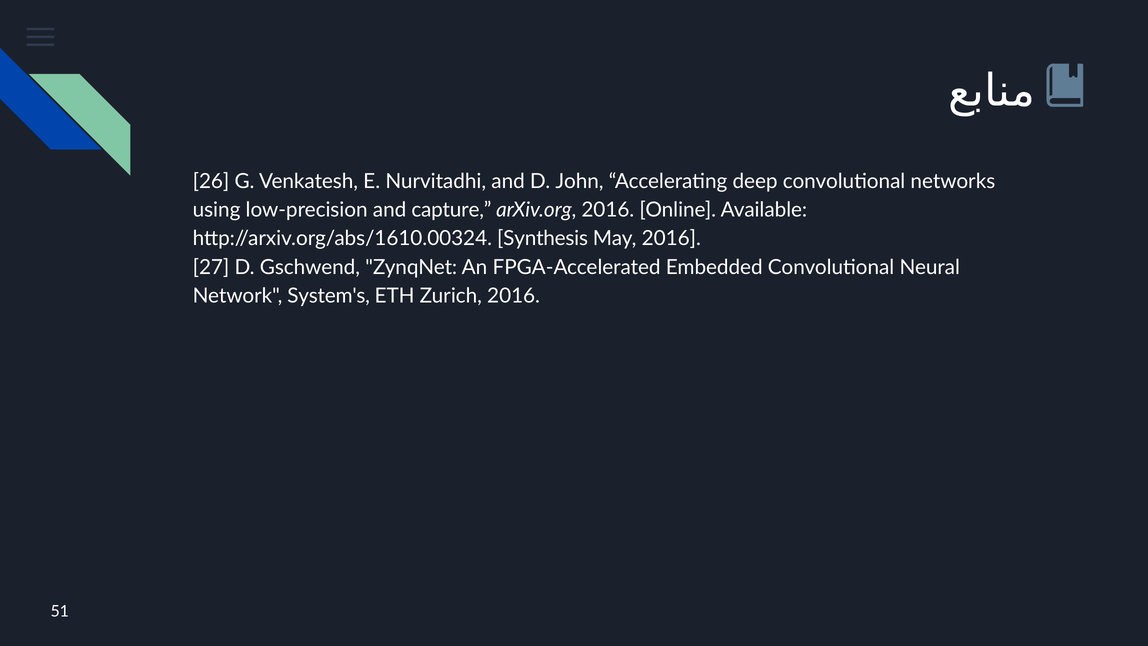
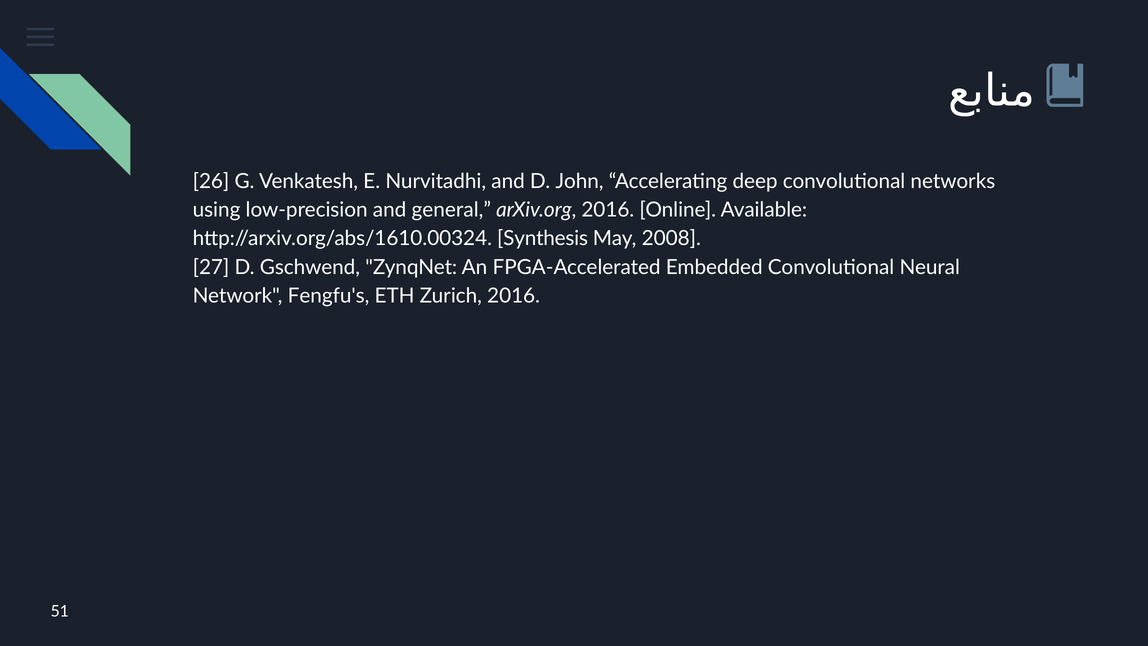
capture: capture -> general
May 2016: 2016 -> 2008
System's: System's -> Fengfu's
